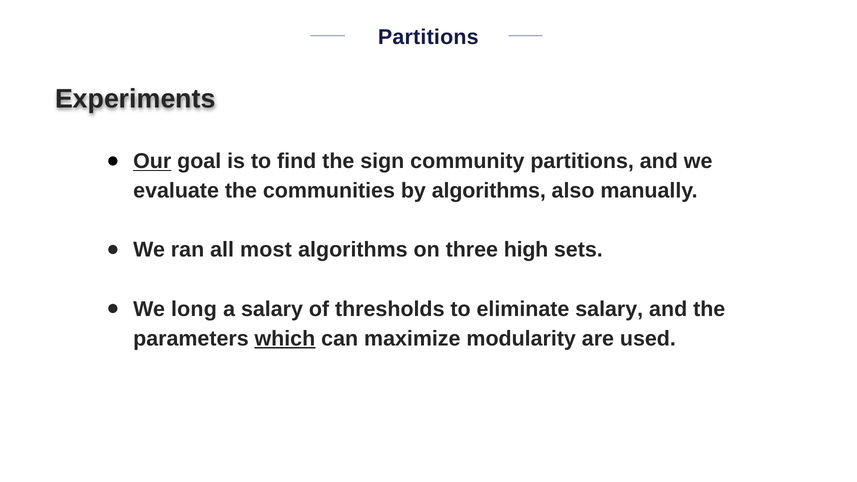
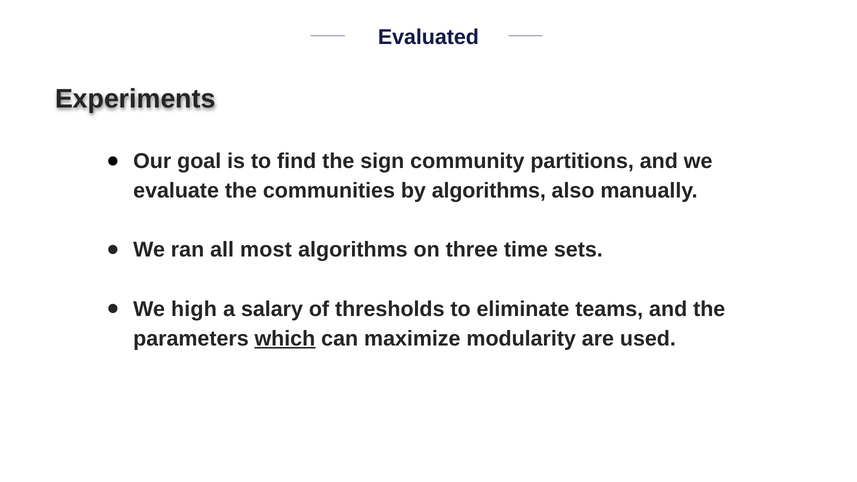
Partitions at (428, 37): Partitions -> Evaluated
Our underline: present -> none
high: high -> time
long: long -> high
eliminate salary: salary -> teams
